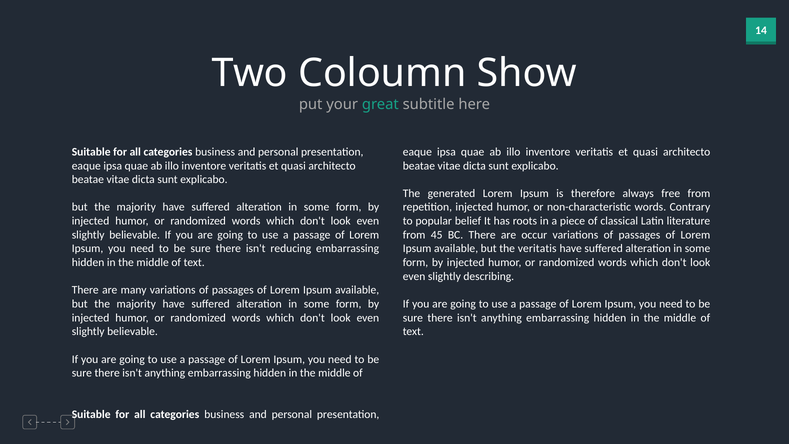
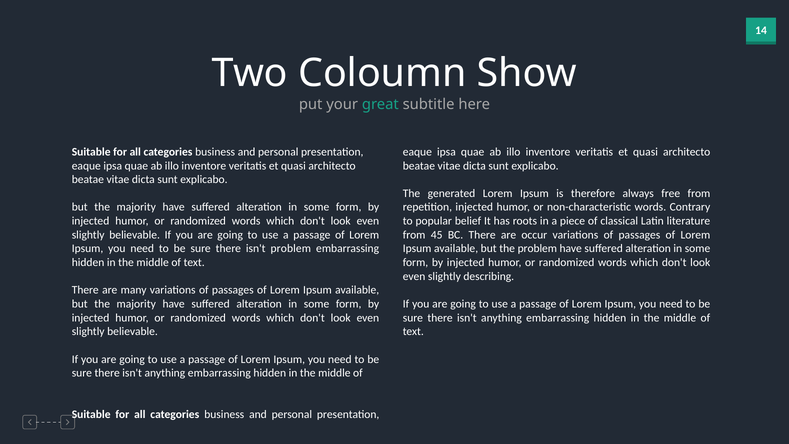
isn't reducing: reducing -> problem
the veritatis: veritatis -> problem
